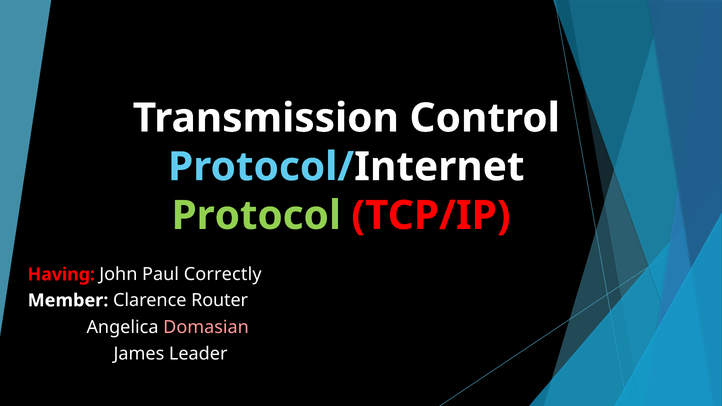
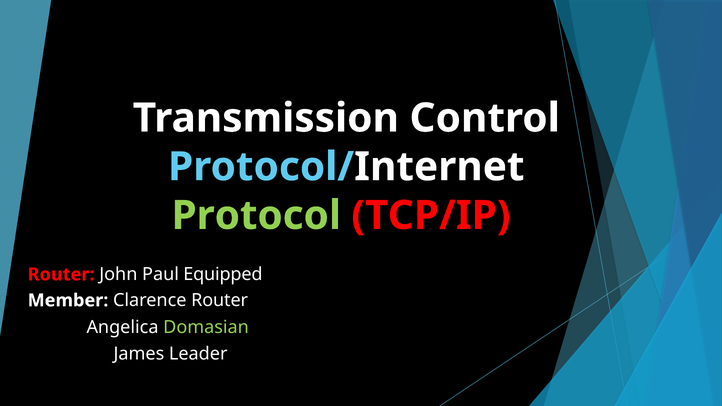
Having at (61, 275): Having -> Router
Correctly: Correctly -> Equipped
Domasian colour: pink -> light green
